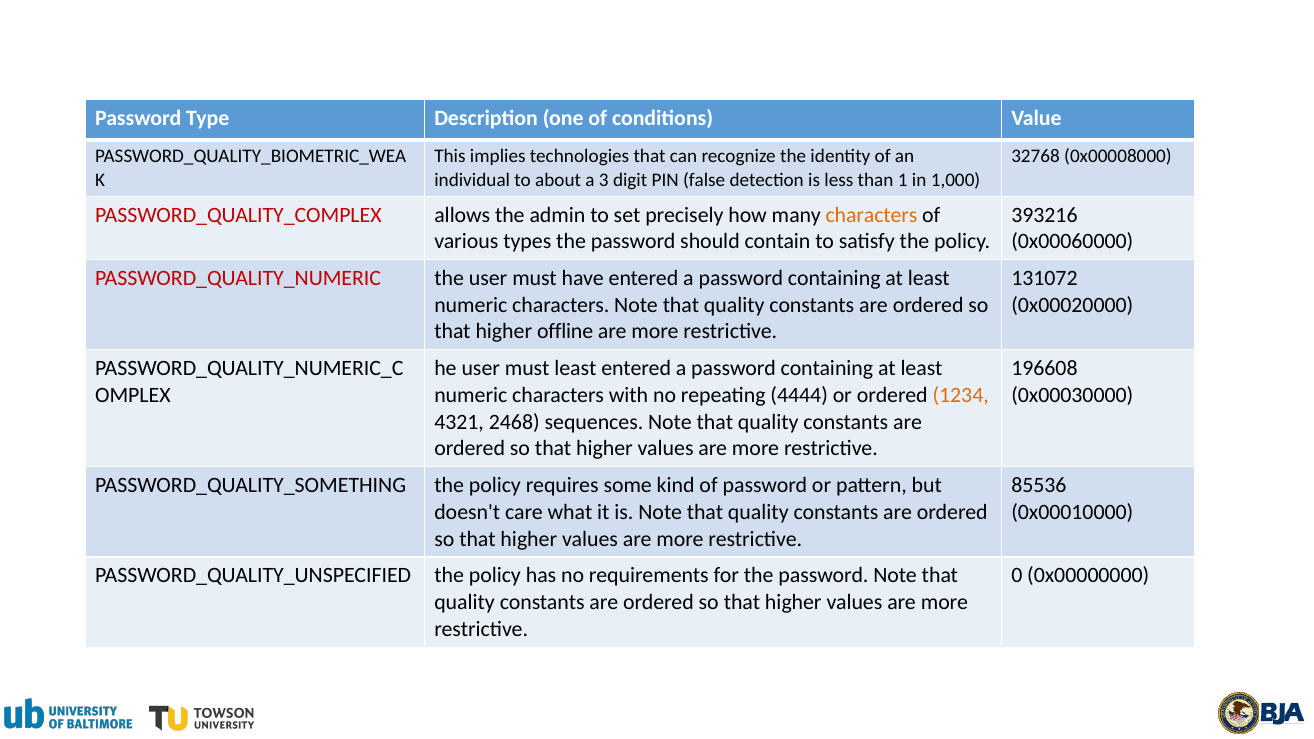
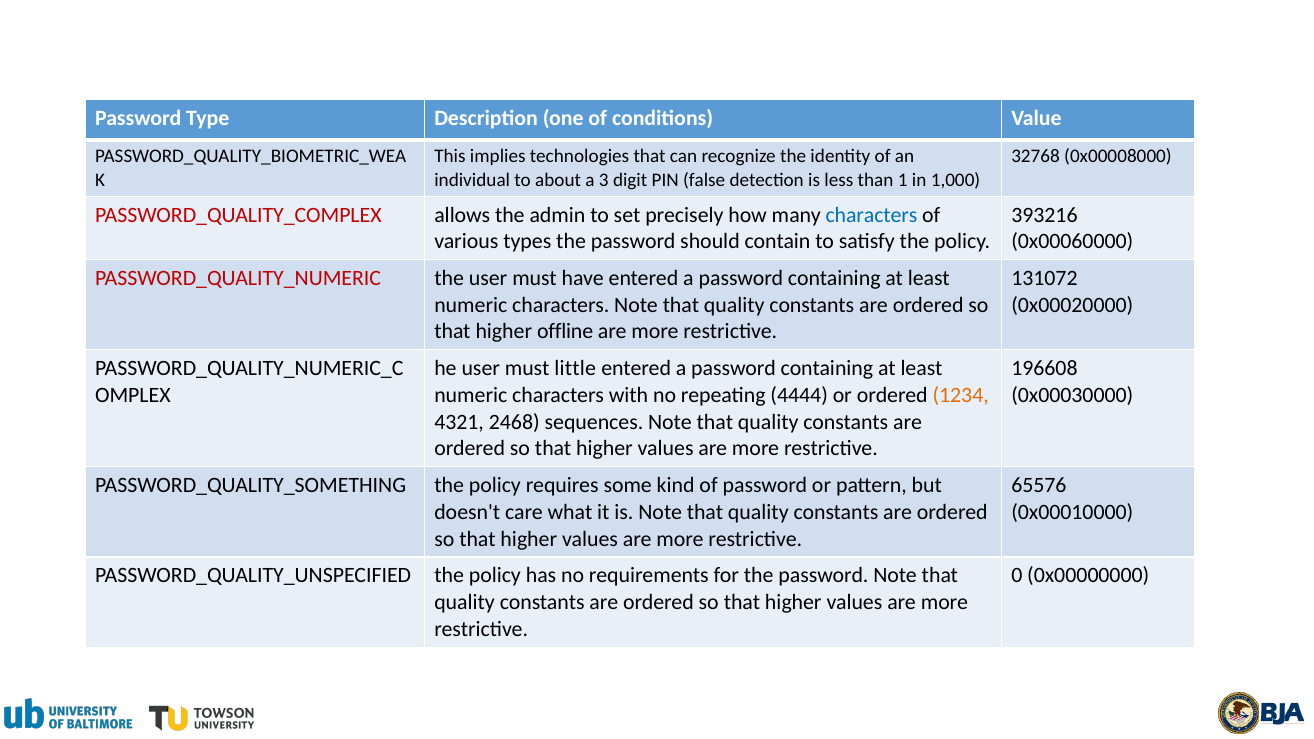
characters at (871, 215) colour: orange -> blue
must least: least -> little
85536: 85536 -> 65576
